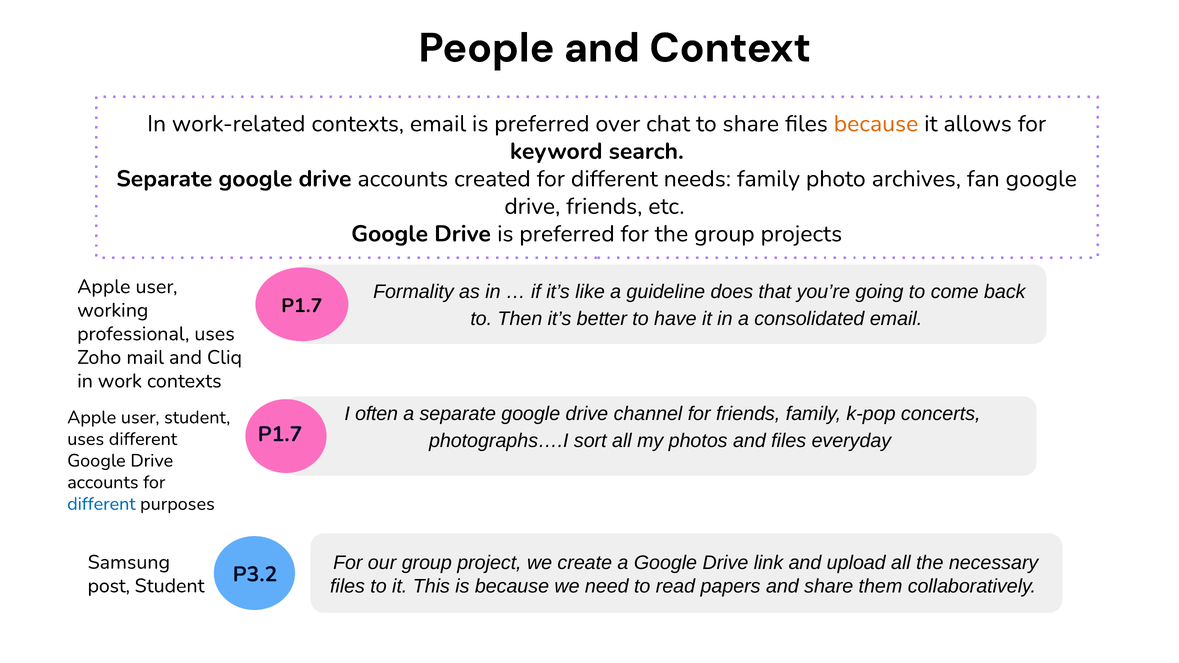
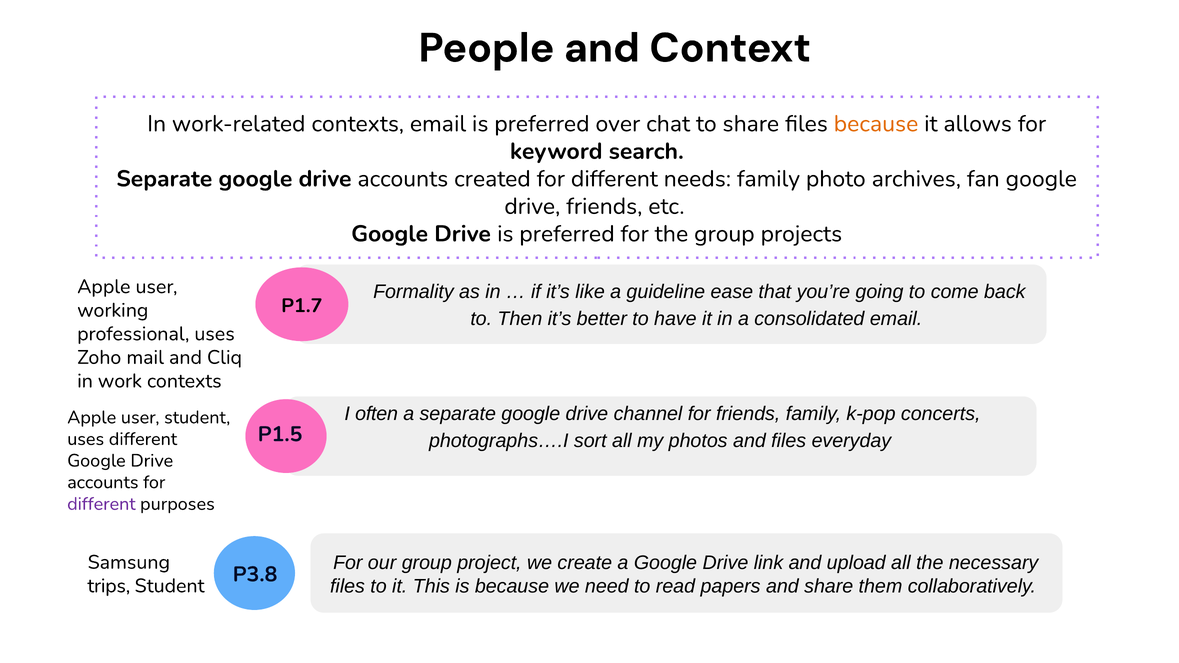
does: does -> ease
P1.7 at (280, 434): P1.7 -> P1.5
different at (101, 504) colour: blue -> purple
P3.2: P3.2 -> P3.8
post: post -> trips
